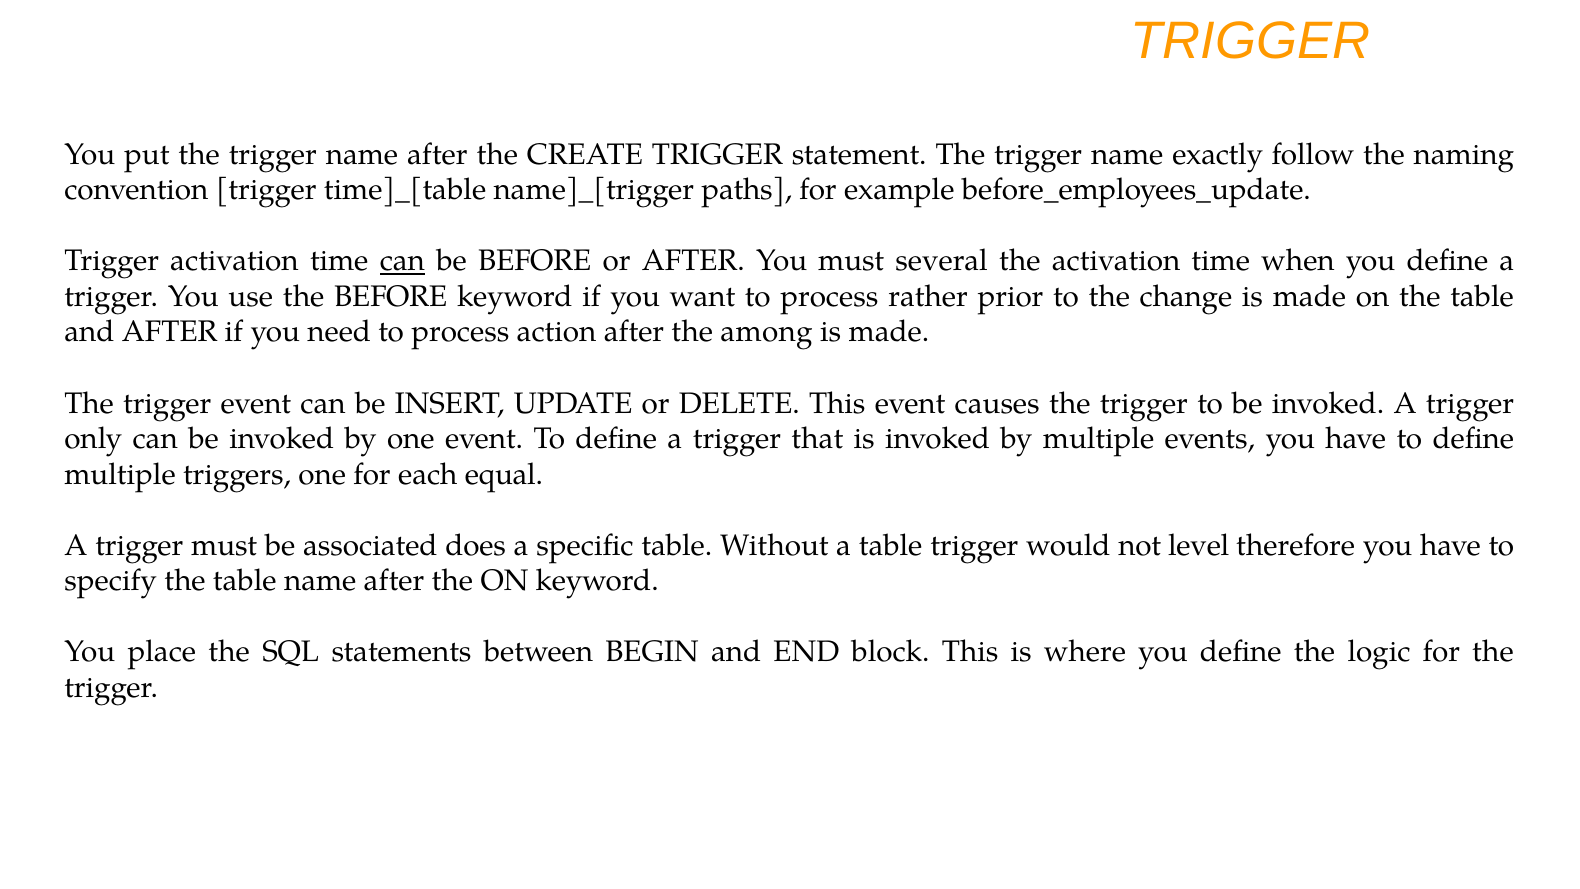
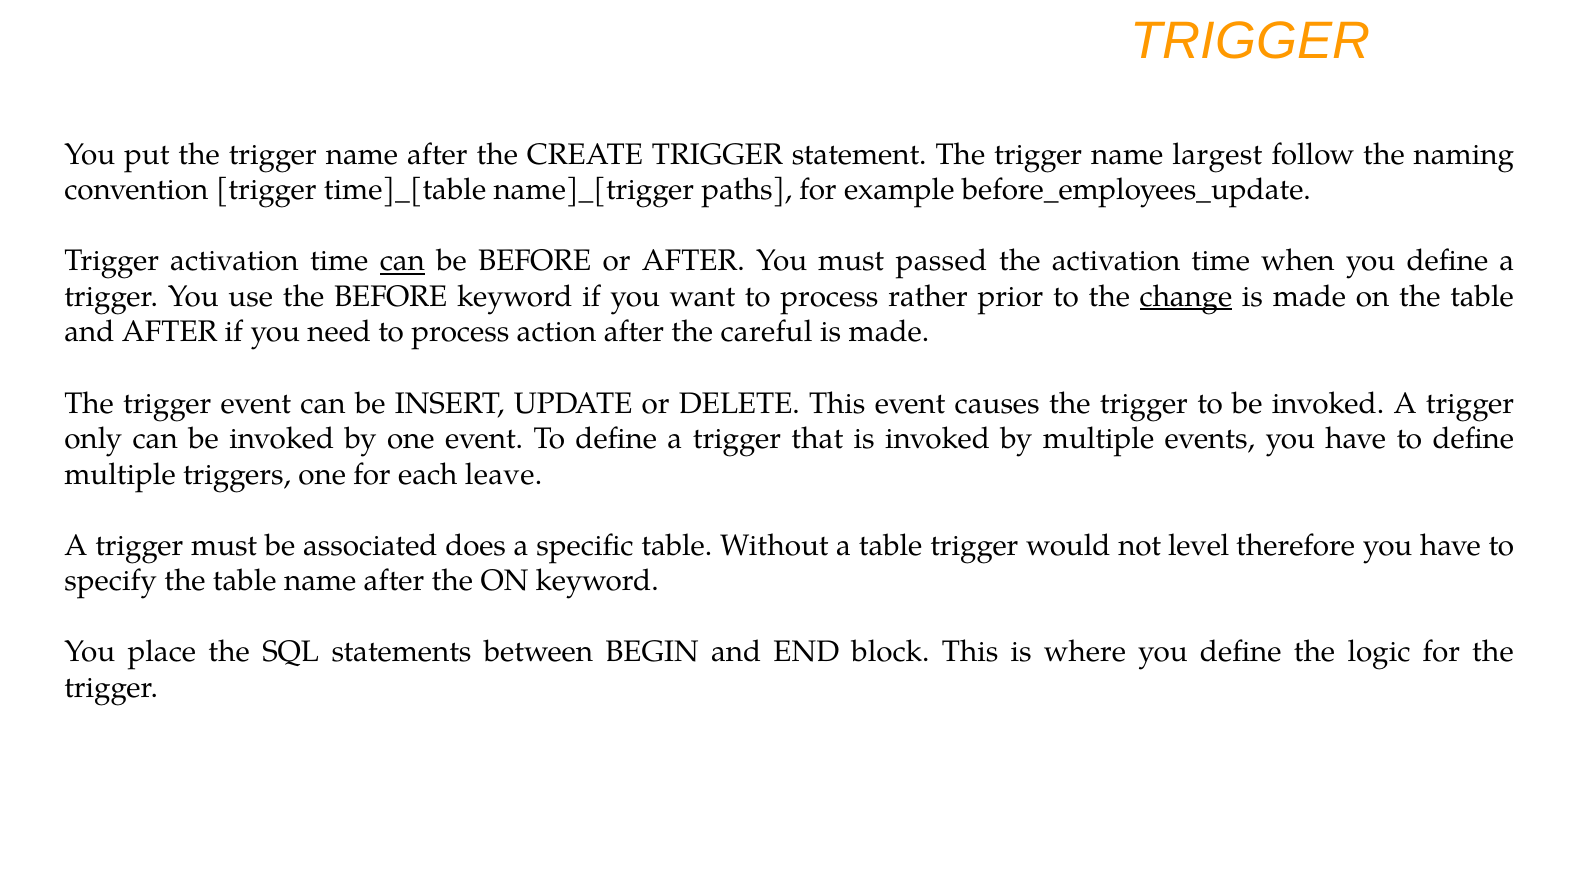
exactly: exactly -> largest
several: several -> passed
change underline: none -> present
among: among -> careful
equal: equal -> leave
